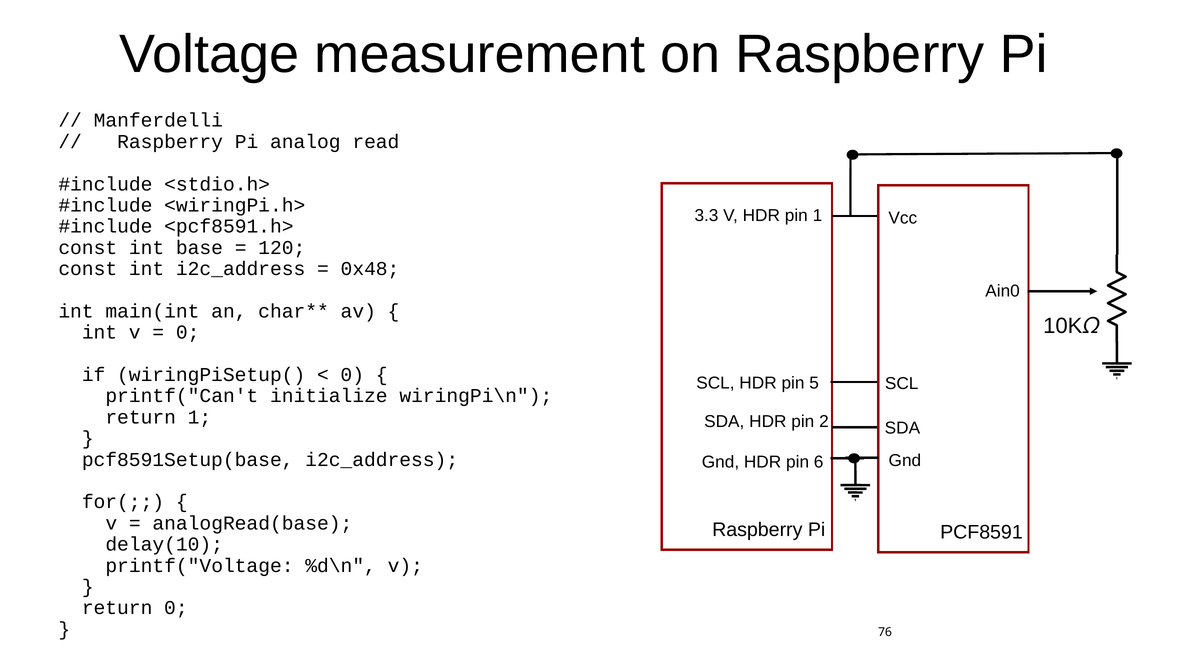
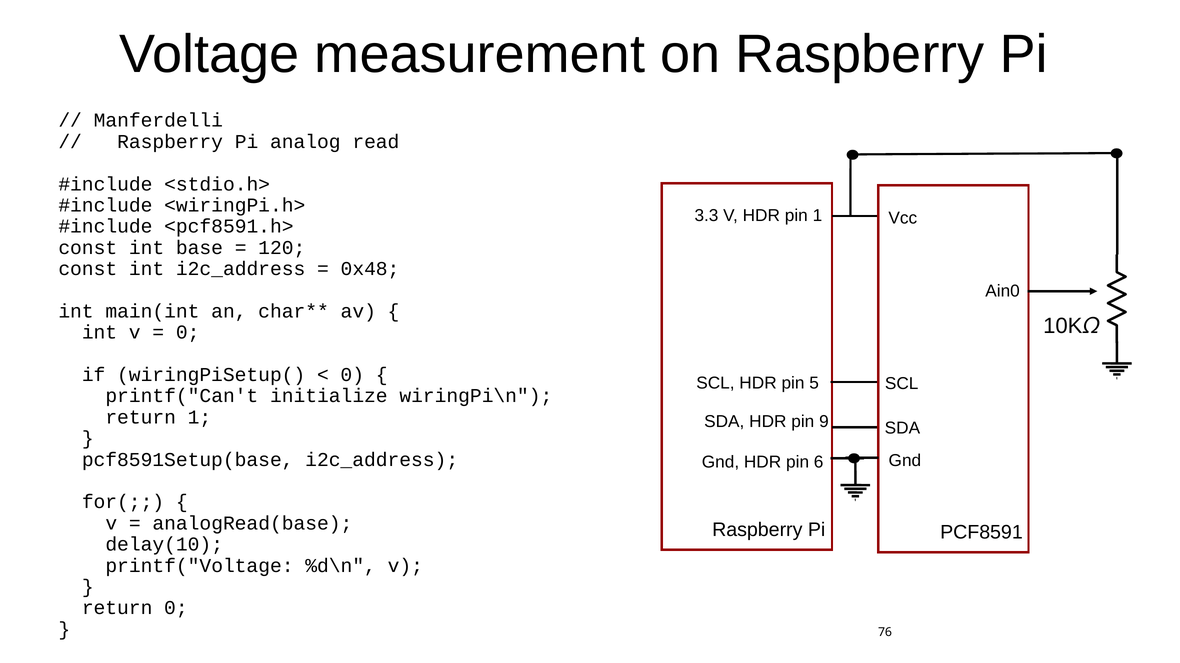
2: 2 -> 9
